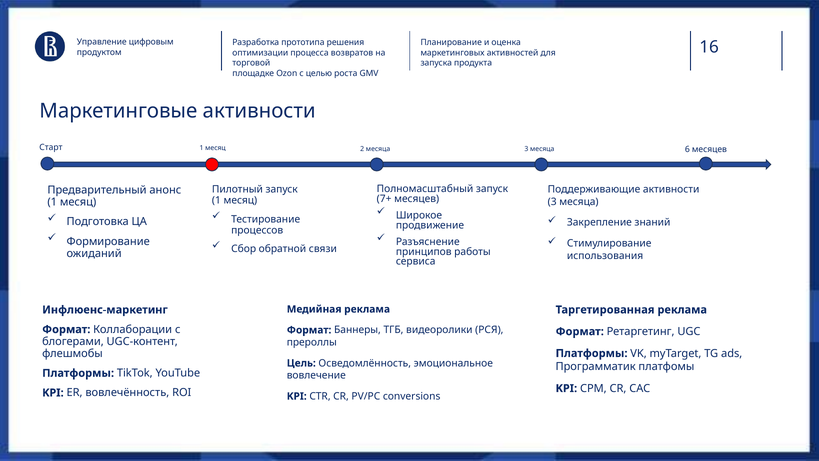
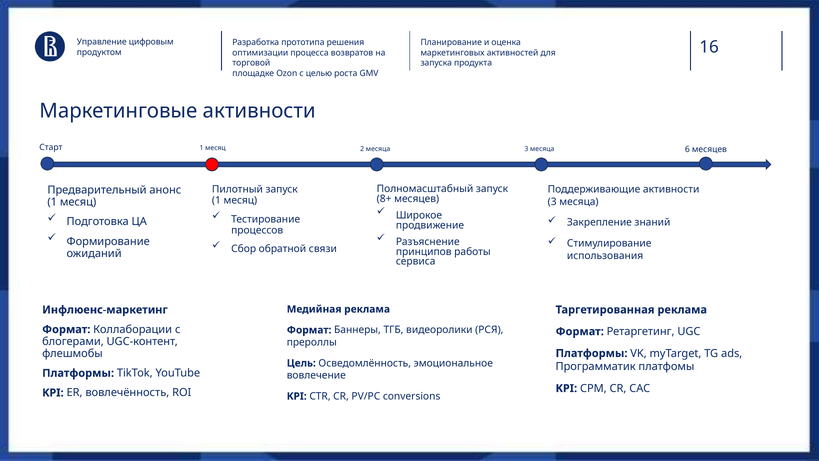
7+: 7+ -> 8+
